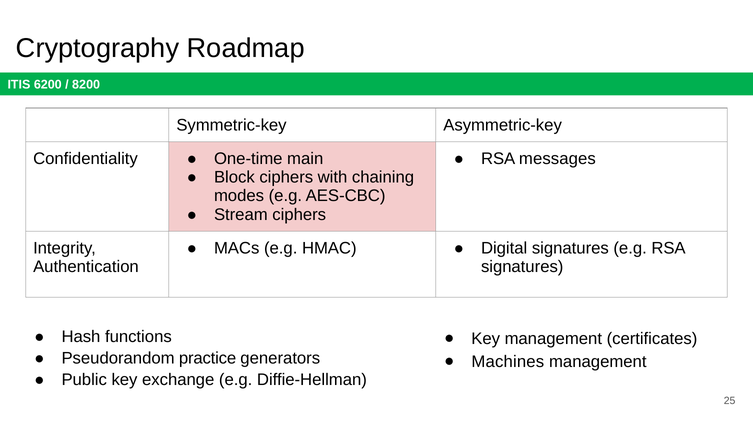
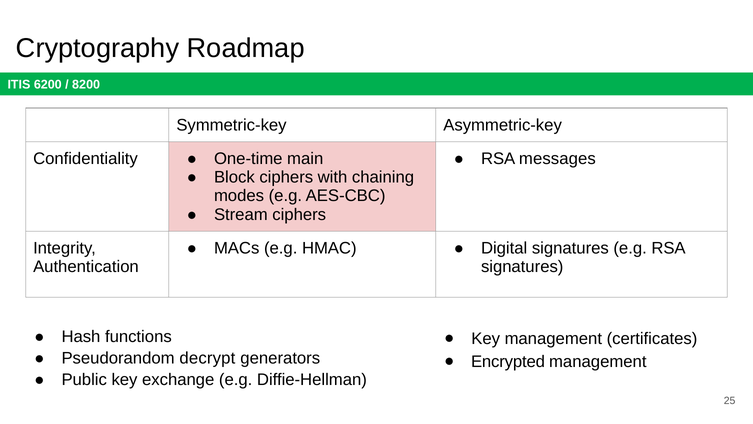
practice: practice -> decrypt
Machines: Machines -> Encrypted
